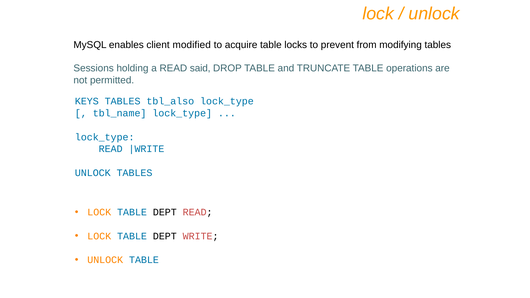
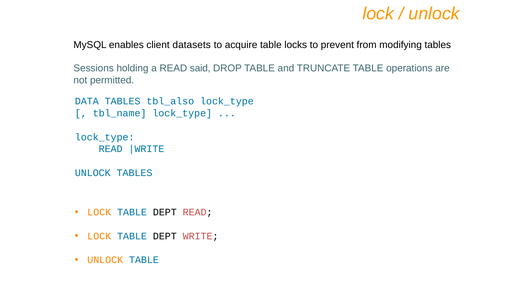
modified: modified -> datasets
KEYS: KEYS -> DATA
